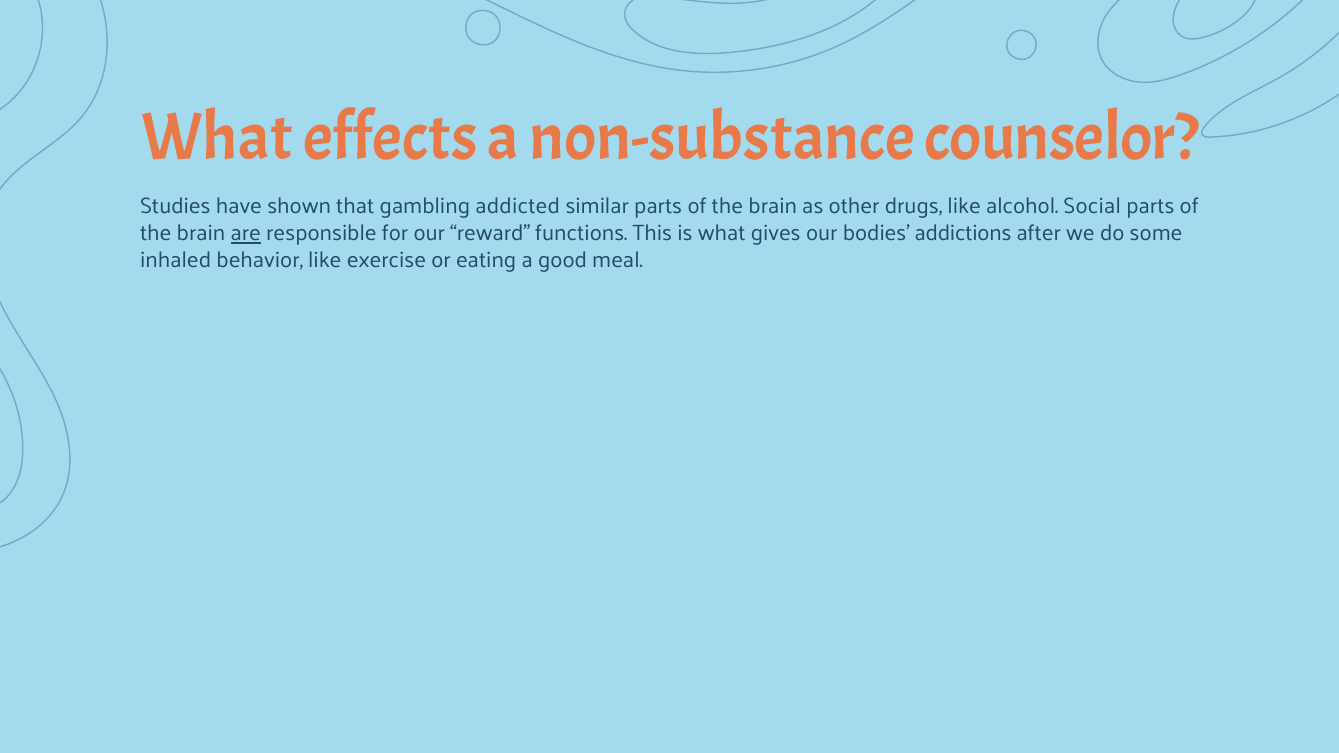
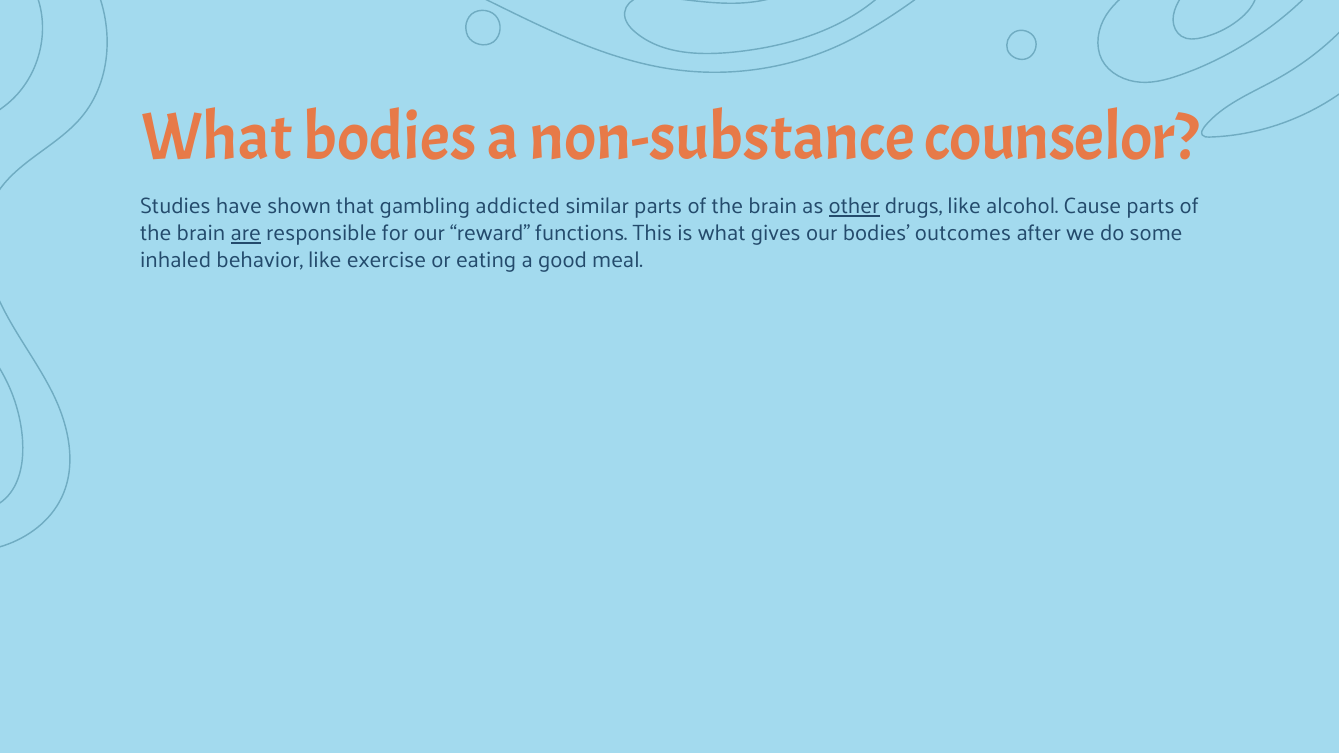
What effects: effects -> bodies
other underline: none -> present
Social: Social -> Cause
addictions: addictions -> outcomes
